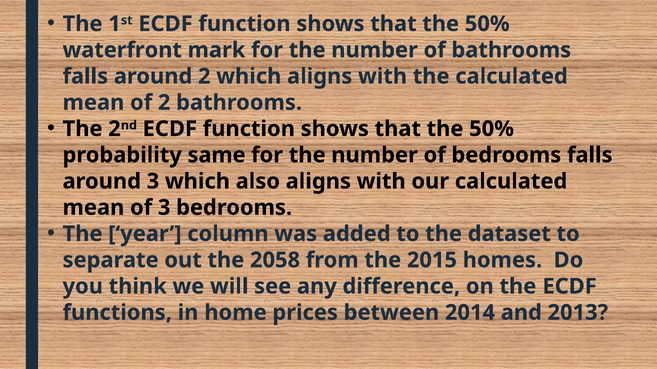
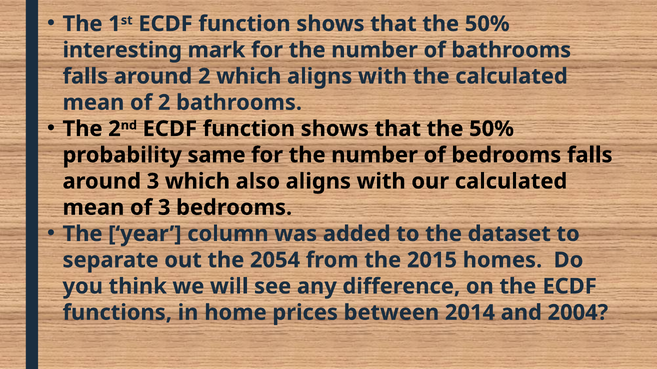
waterfront: waterfront -> interesting
2058: 2058 -> 2054
2013: 2013 -> 2004
